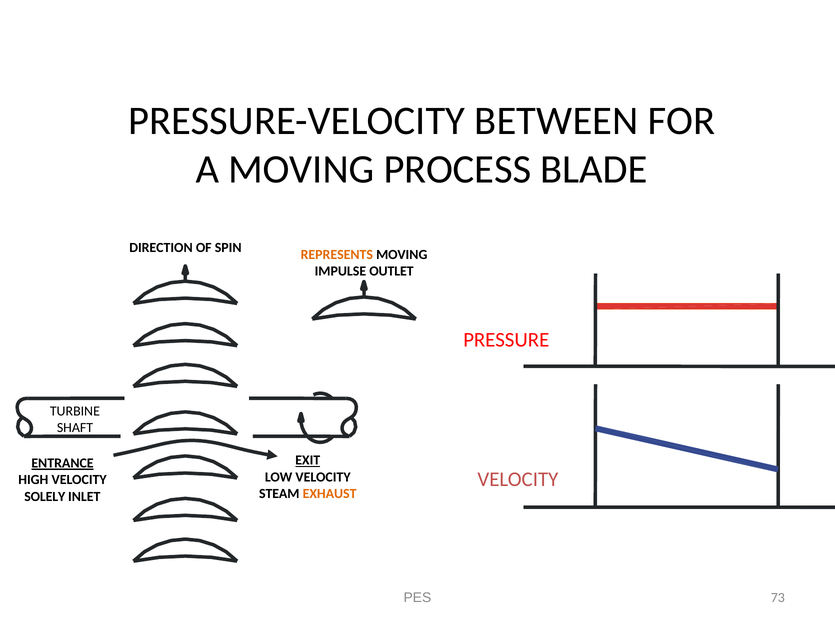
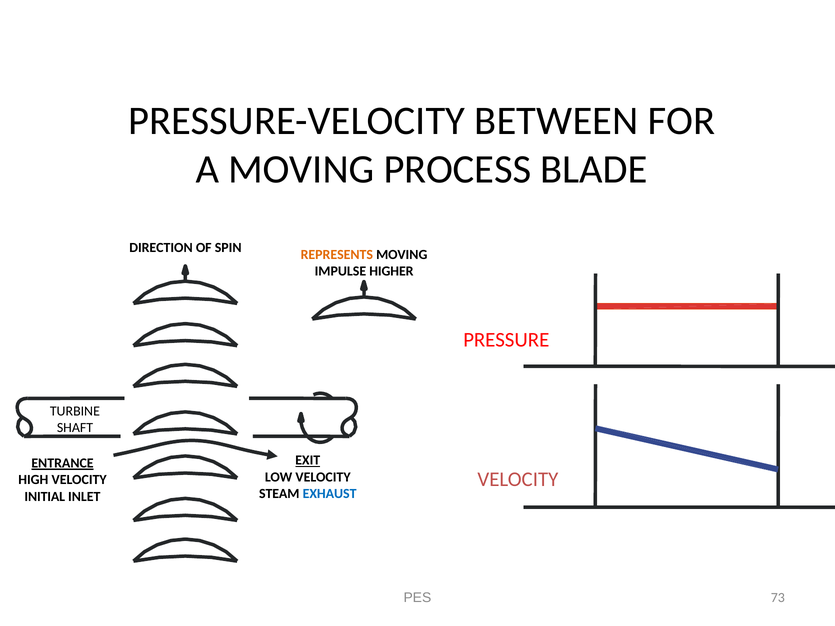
OUTLET: OUTLET -> HIGHER
EXHAUST colour: orange -> blue
SOLELY: SOLELY -> INITIAL
